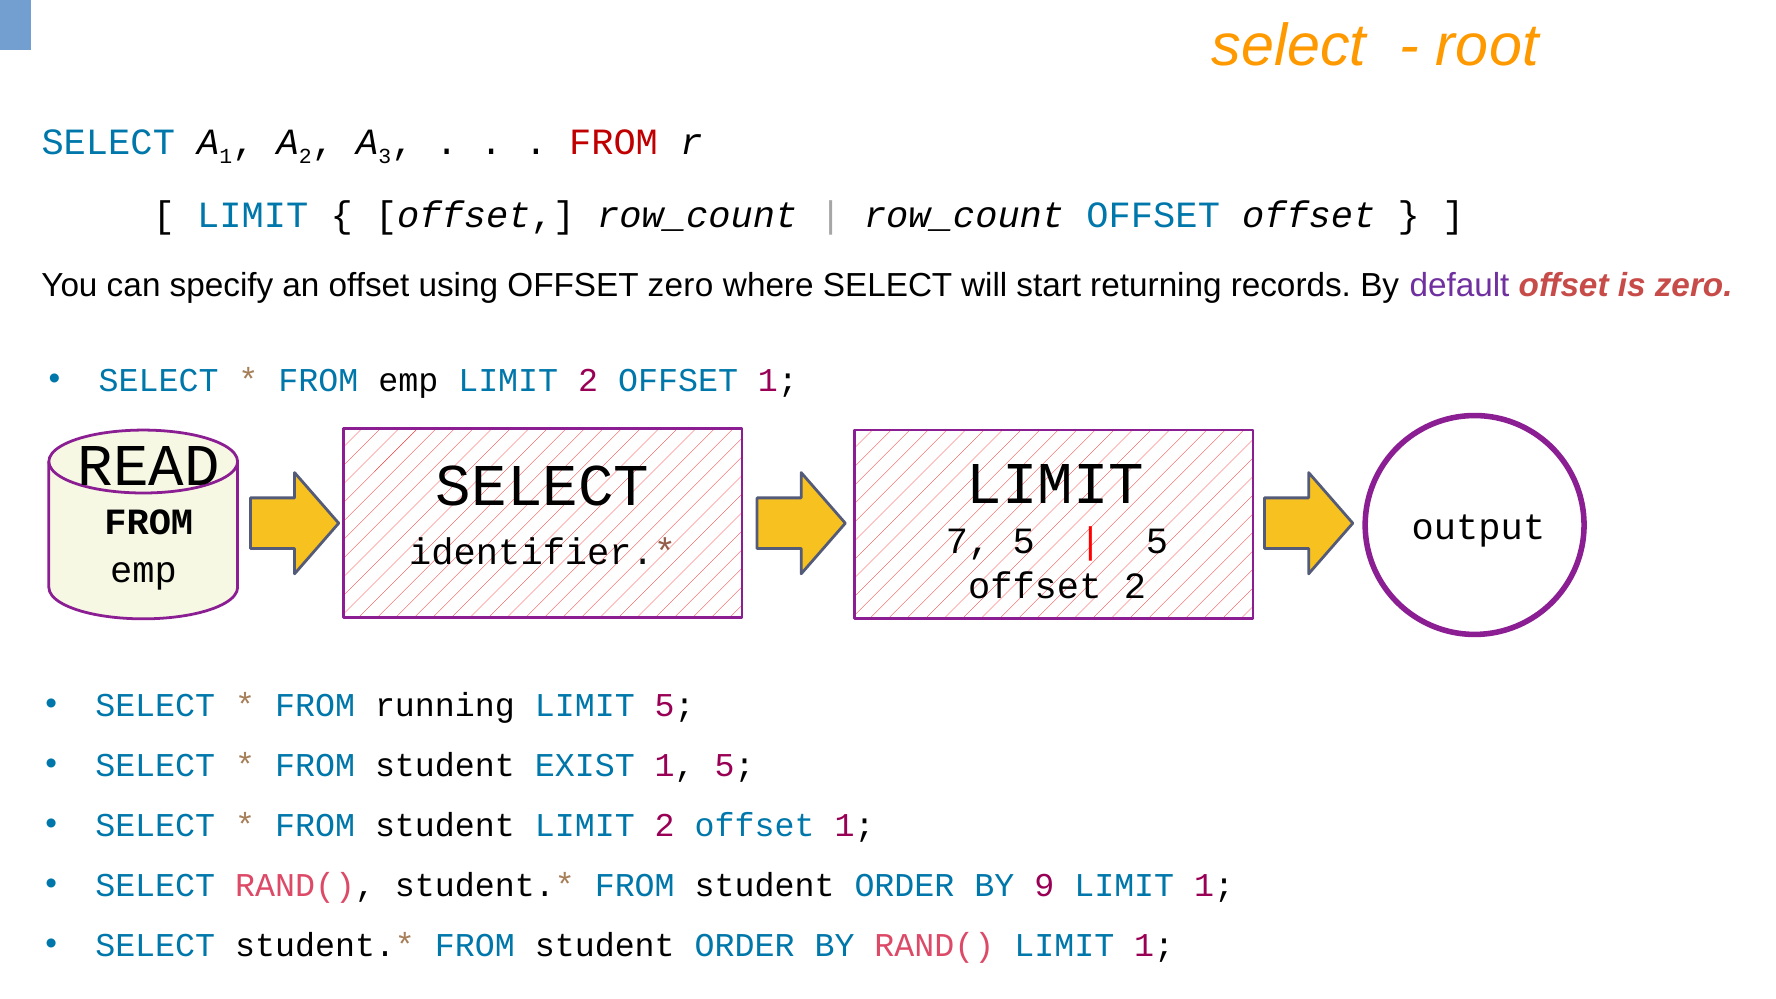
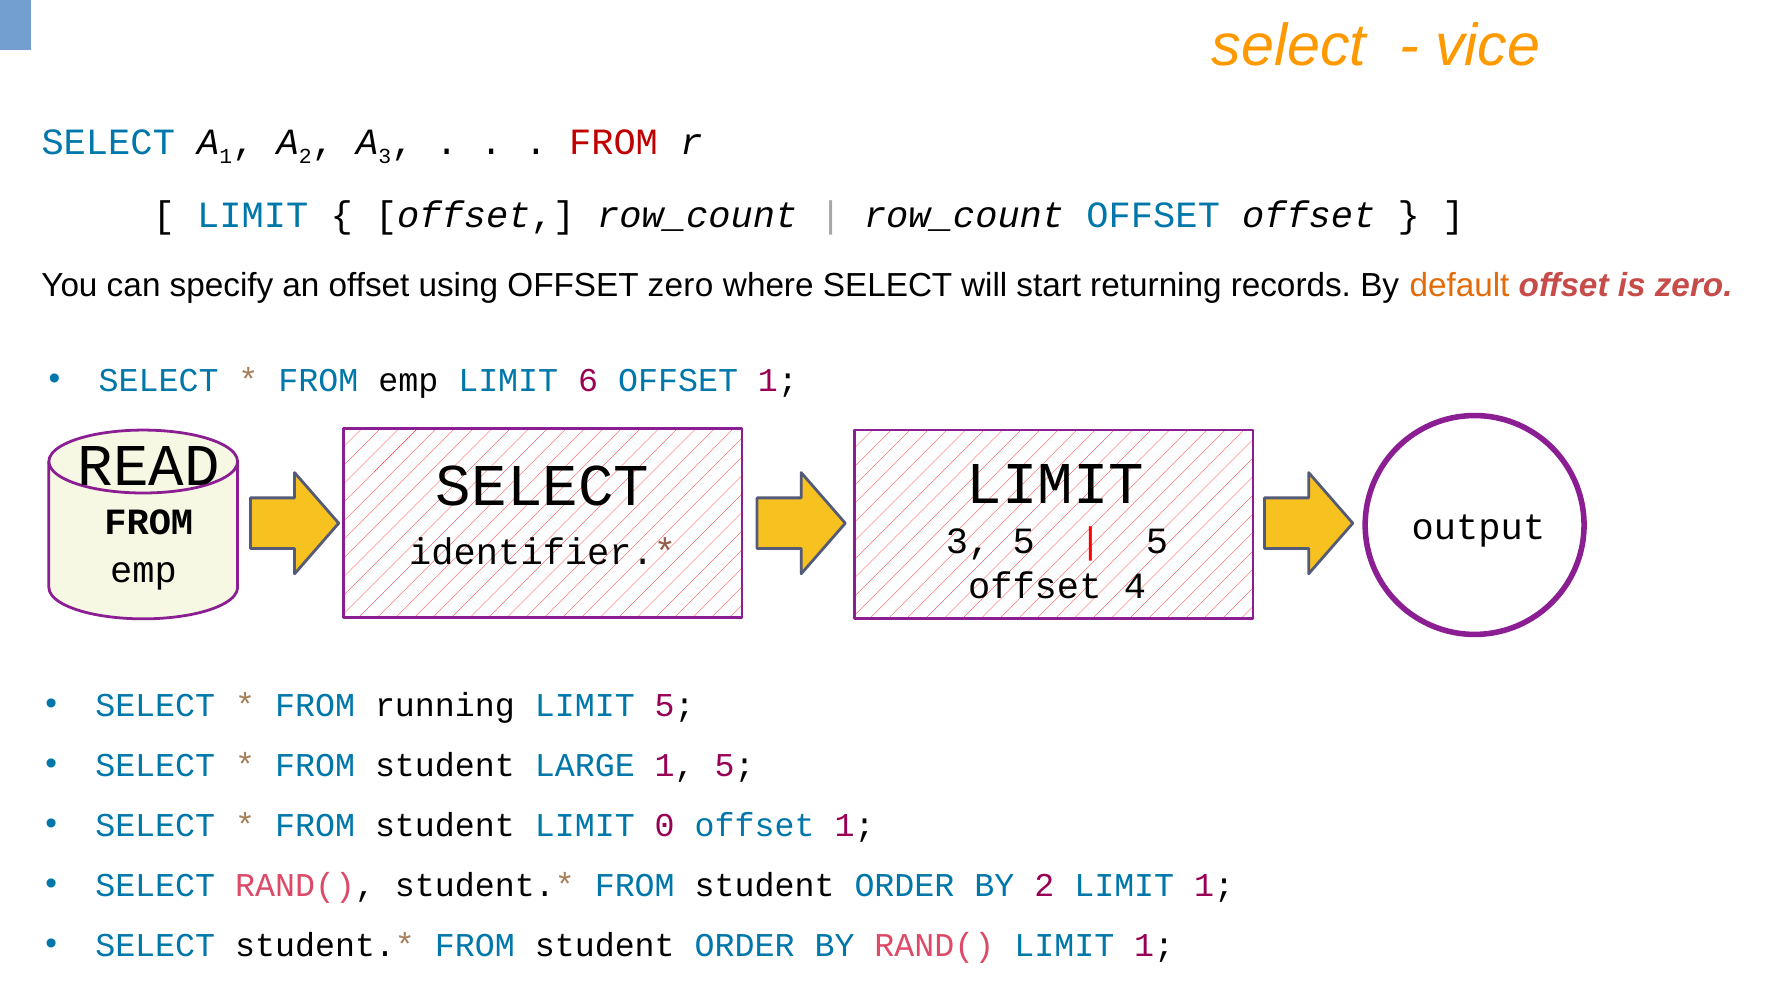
root: root -> vice
default colour: purple -> orange
emp LIMIT 2: 2 -> 6
7 at (968, 542): 7 -> 3
offset 2: 2 -> 4
EXIST: EXIST -> LARGE
student LIMIT 2: 2 -> 0
BY 9: 9 -> 2
